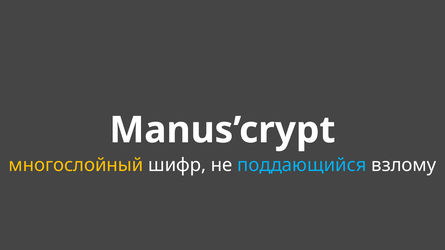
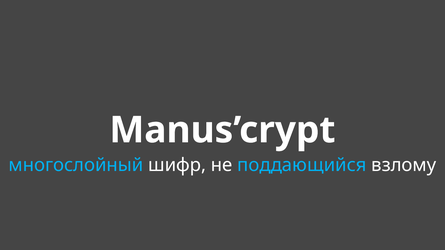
многослойный colour: yellow -> light blue
